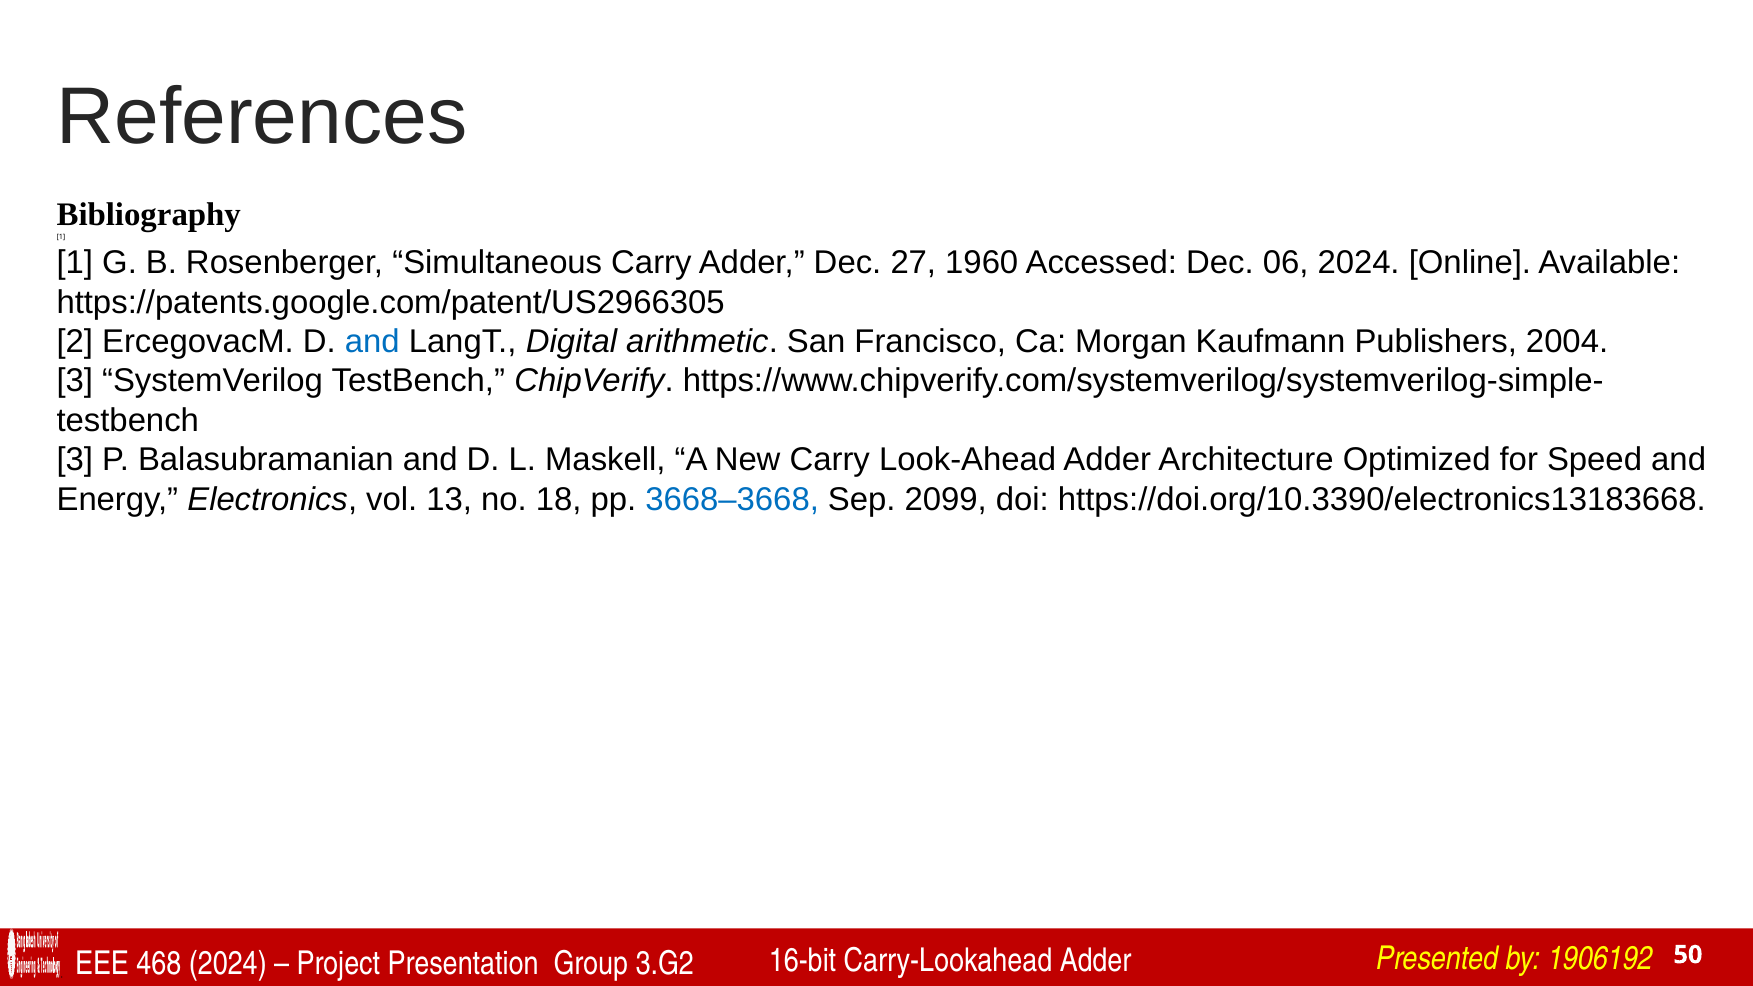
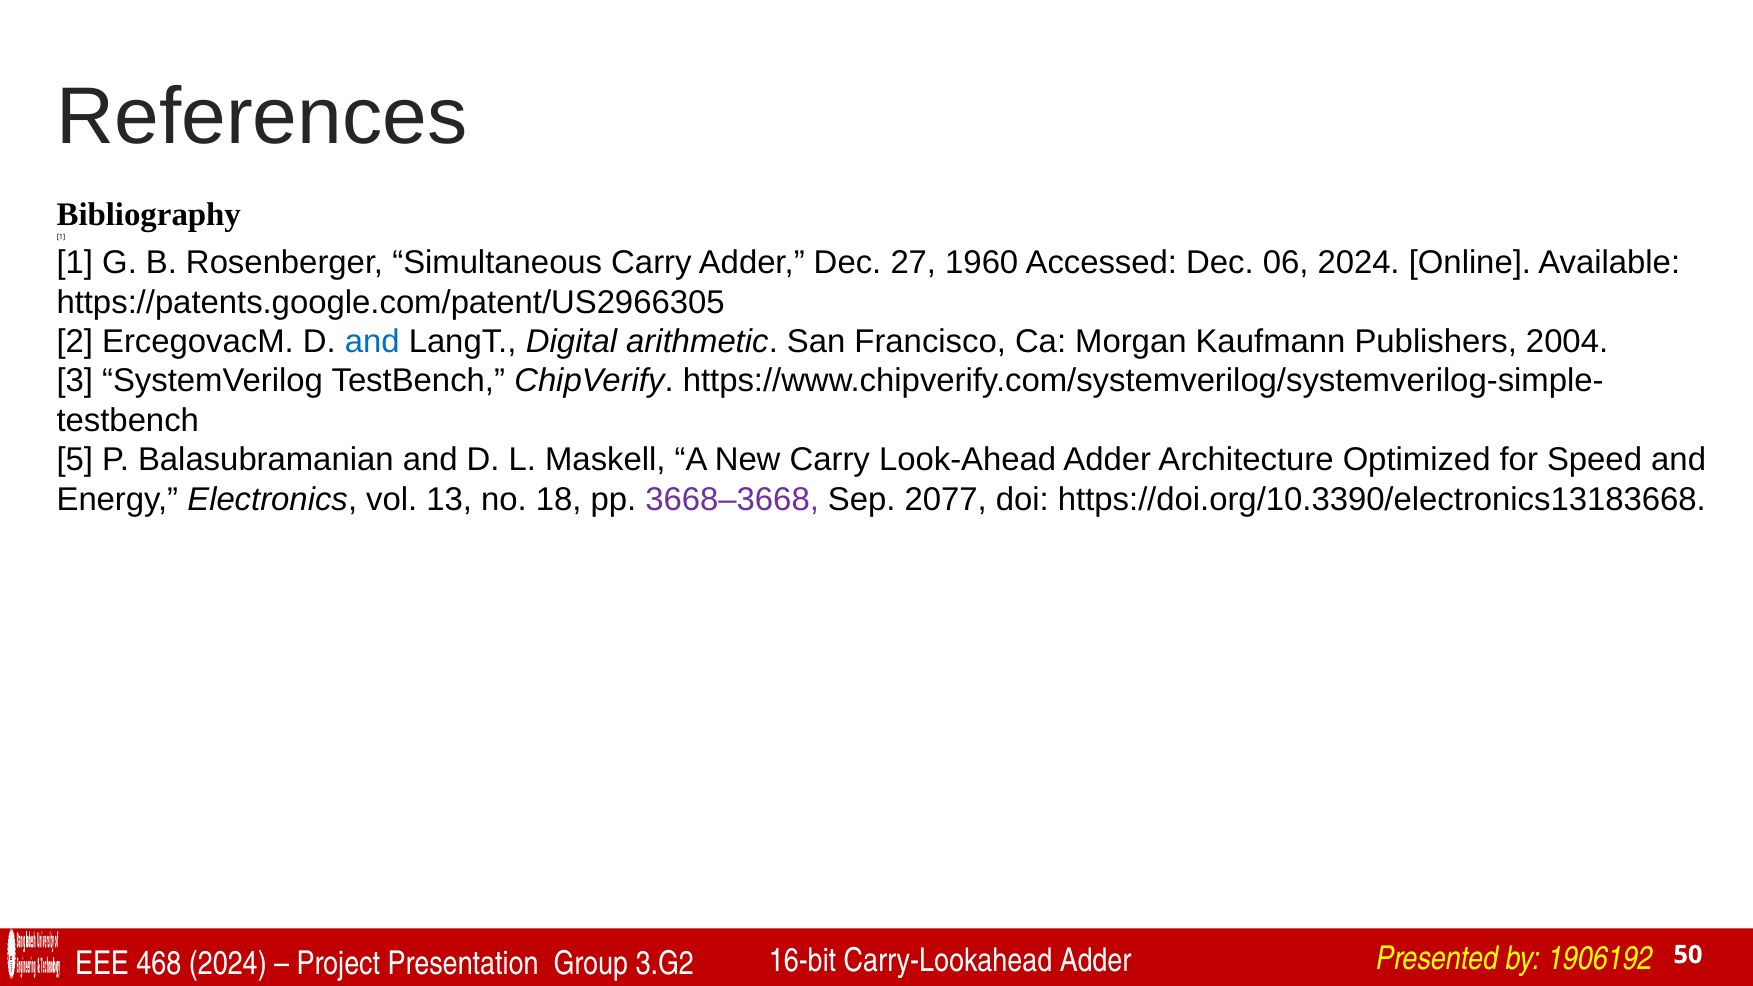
3 at (75, 460): 3 -> 5
3668–3668 colour: blue -> purple
2099: 2099 -> 2077
